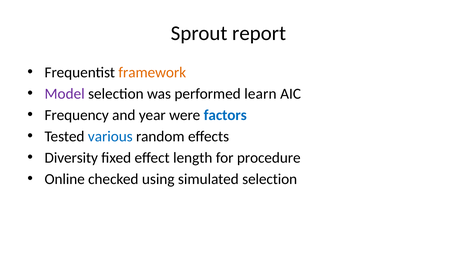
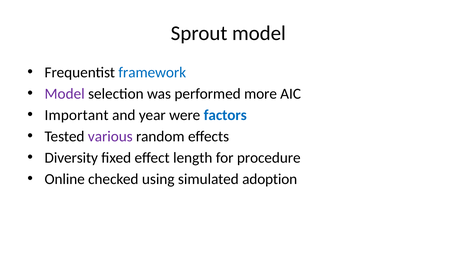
Sprout report: report -> model
framework colour: orange -> blue
learn: learn -> more
Frequency: Frequency -> Important
various colour: blue -> purple
simulated selection: selection -> adoption
